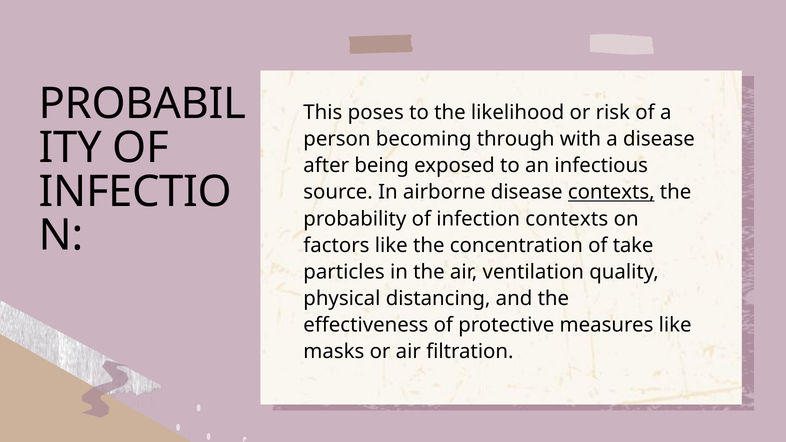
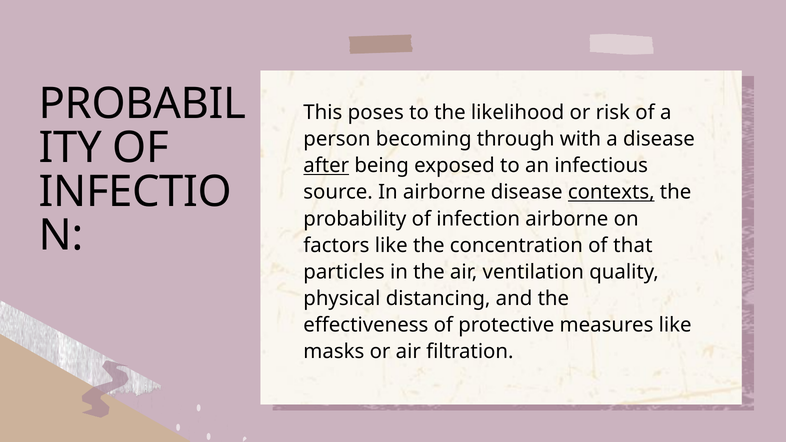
after underline: none -> present
infection contexts: contexts -> airborne
take: take -> that
